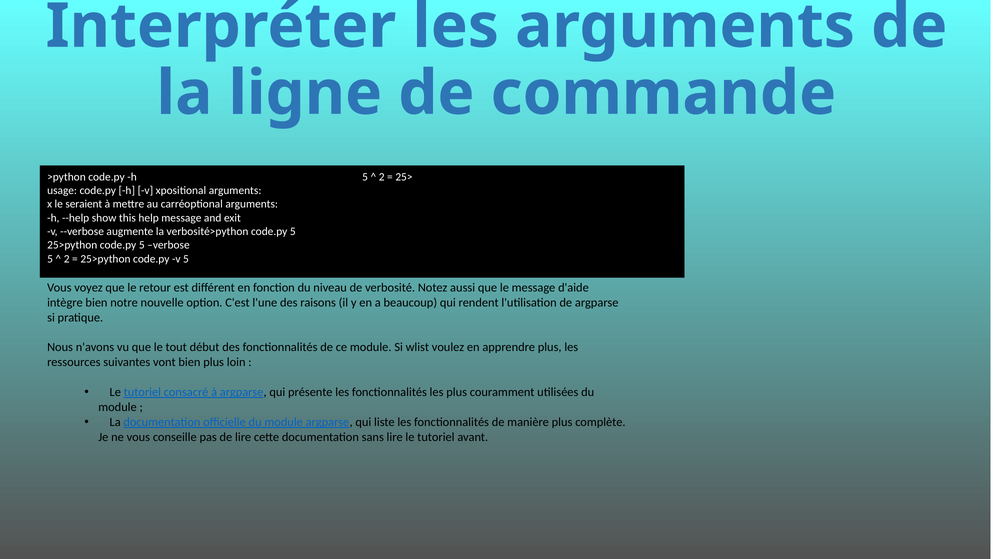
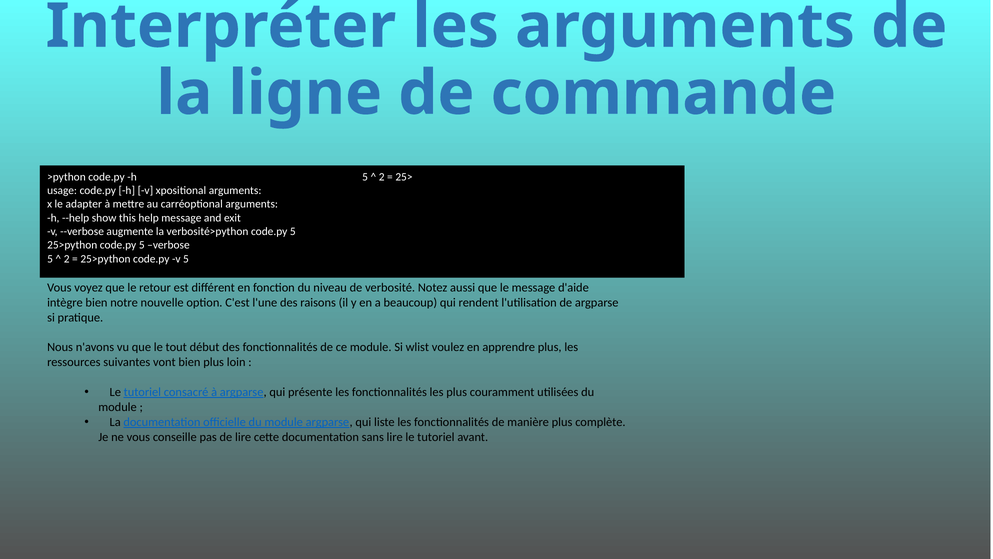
seraient: seraient -> adapter
